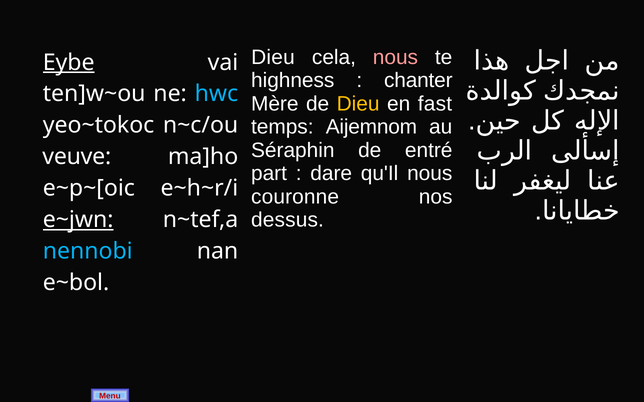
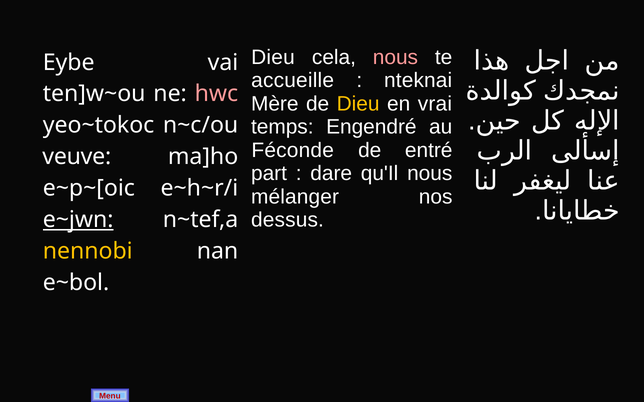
Eybe underline: present -> none
highness: highness -> accueille
chanter: chanter -> nteknai
hwc colour: light blue -> pink
fast: fast -> vrai
Aijemnom: Aijemnom -> Engendré
Séraphin: Séraphin -> Féconde
couronne: couronne -> mélanger
nennobi colour: light blue -> yellow
